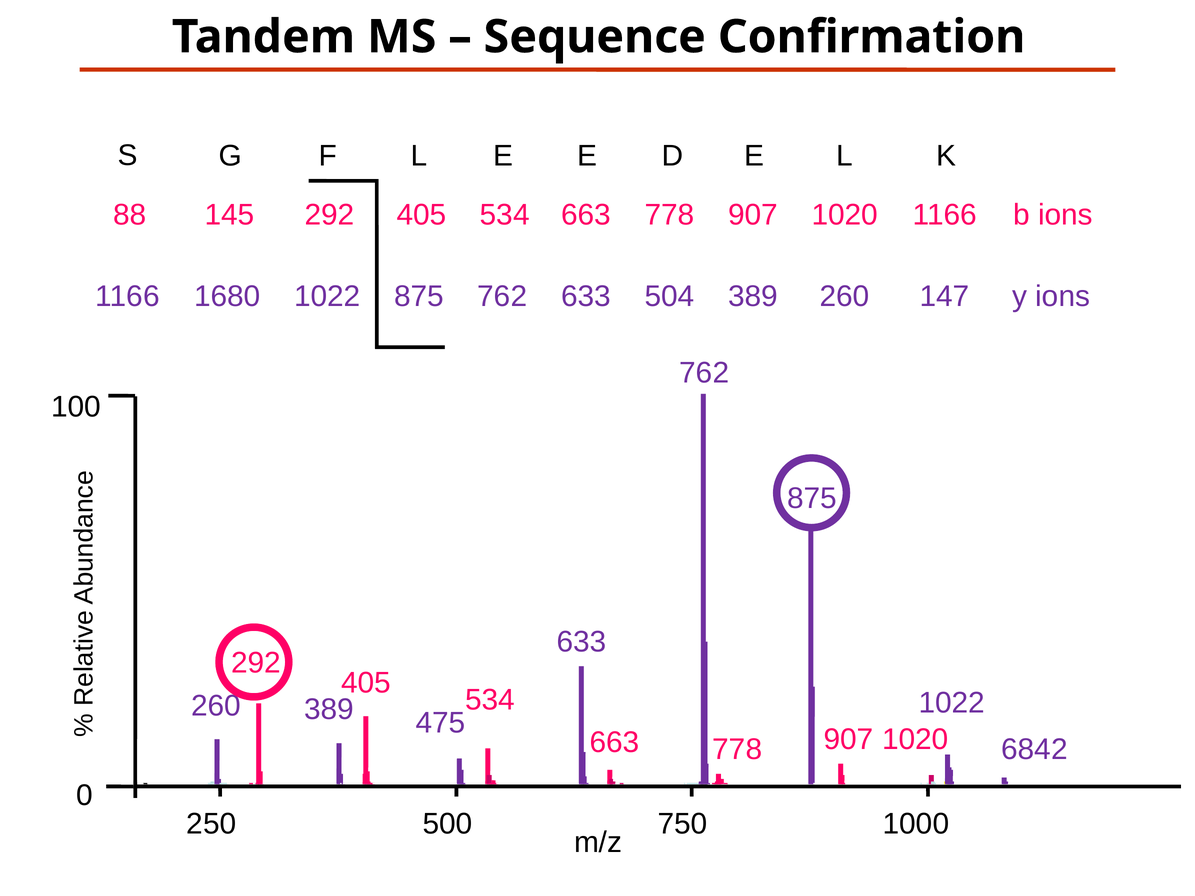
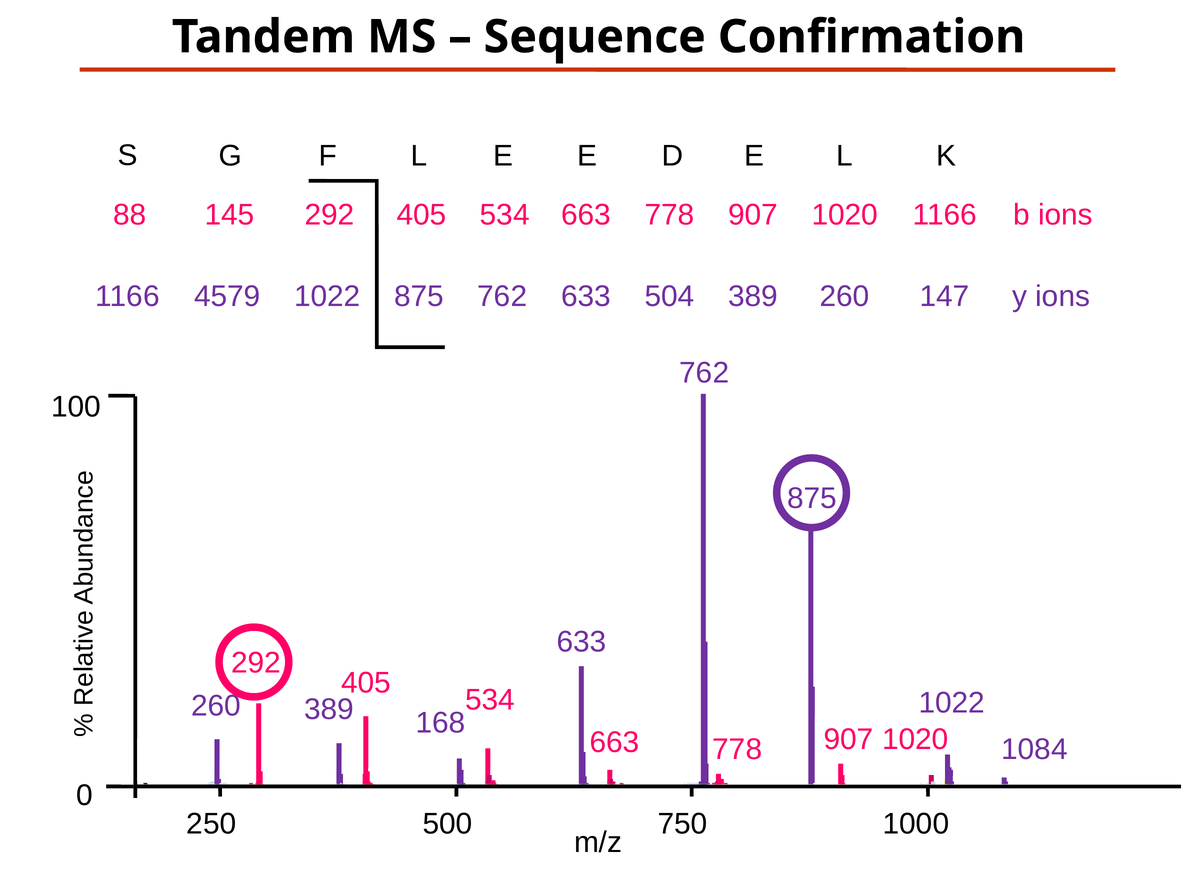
1680: 1680 -> 4579
475: 475 -> 168
6842: 6842 -> 1084
